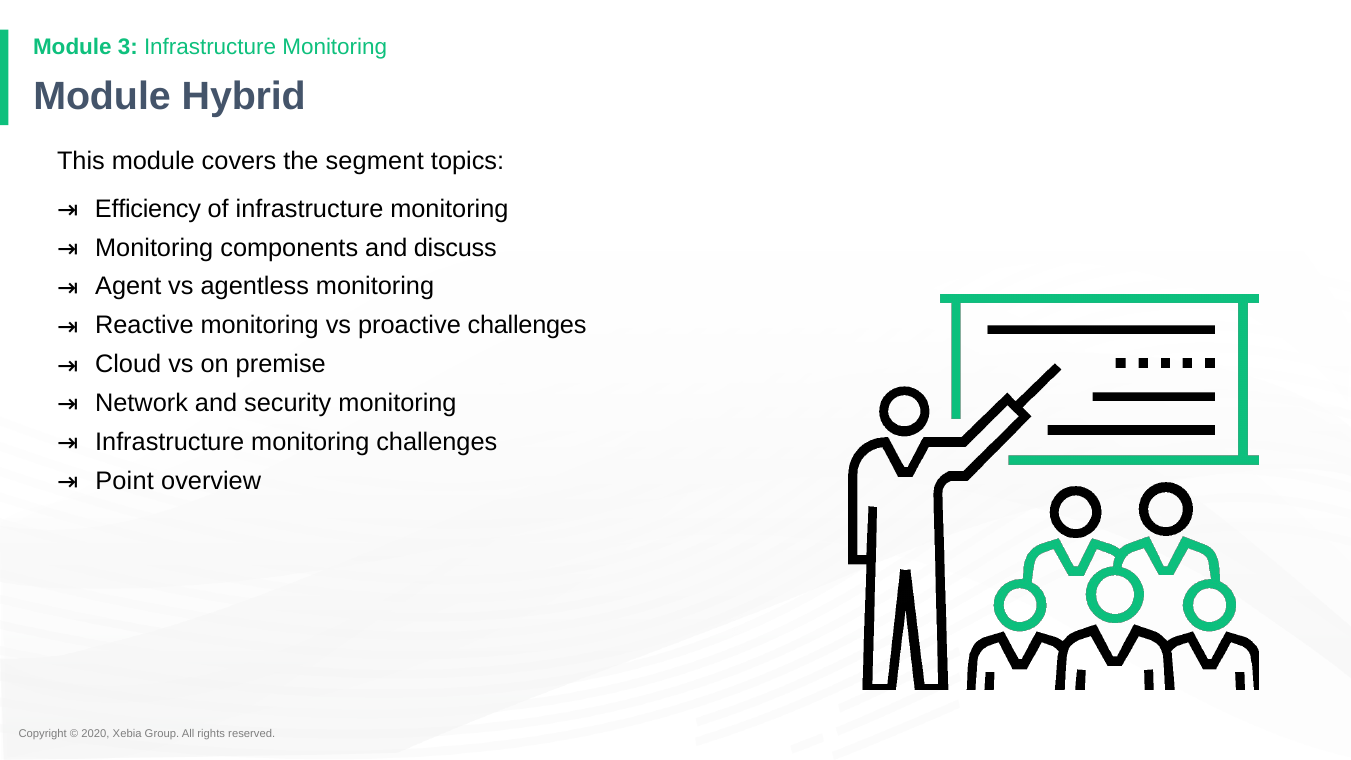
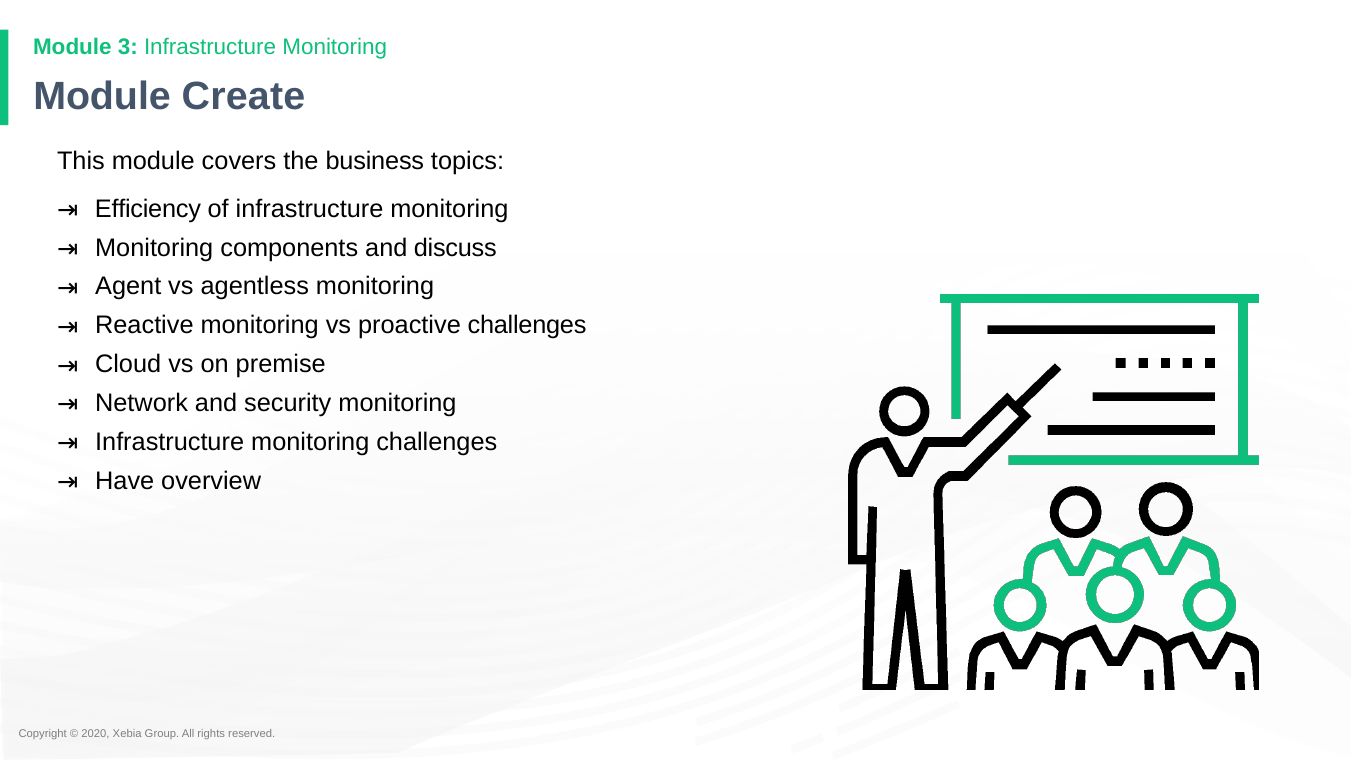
Hybrid: Hybrid -> Create
segment: segment -> business
Point: Point -> Have
